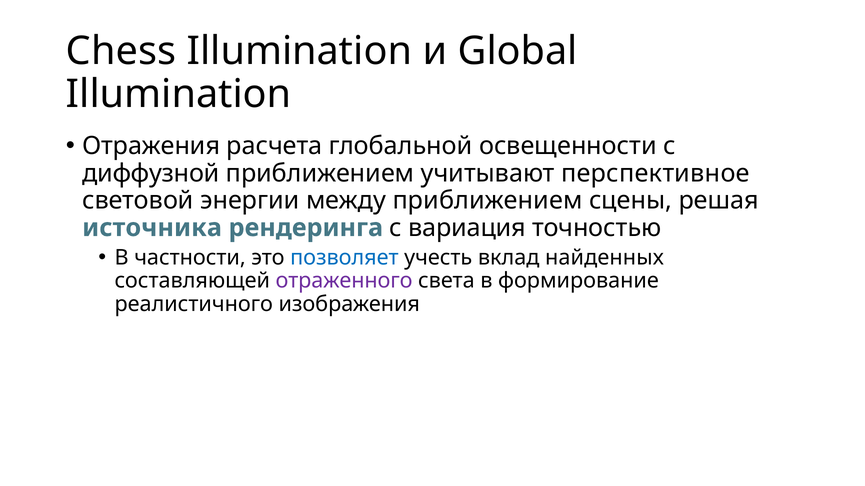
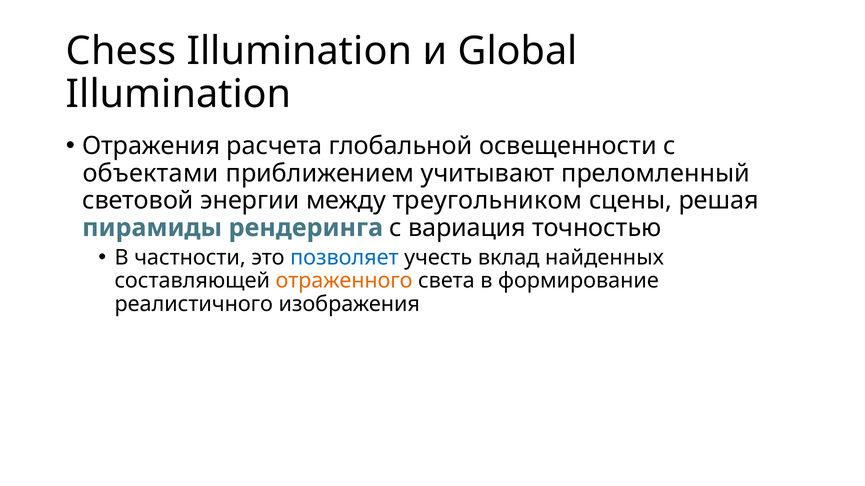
диффузной: диффузной -> объектами
перспективное: перспективное -> преломленный
между приближением: приближением -> треугольником
источника: источника -> пирамиды
отраженного colour: purple -> orange
